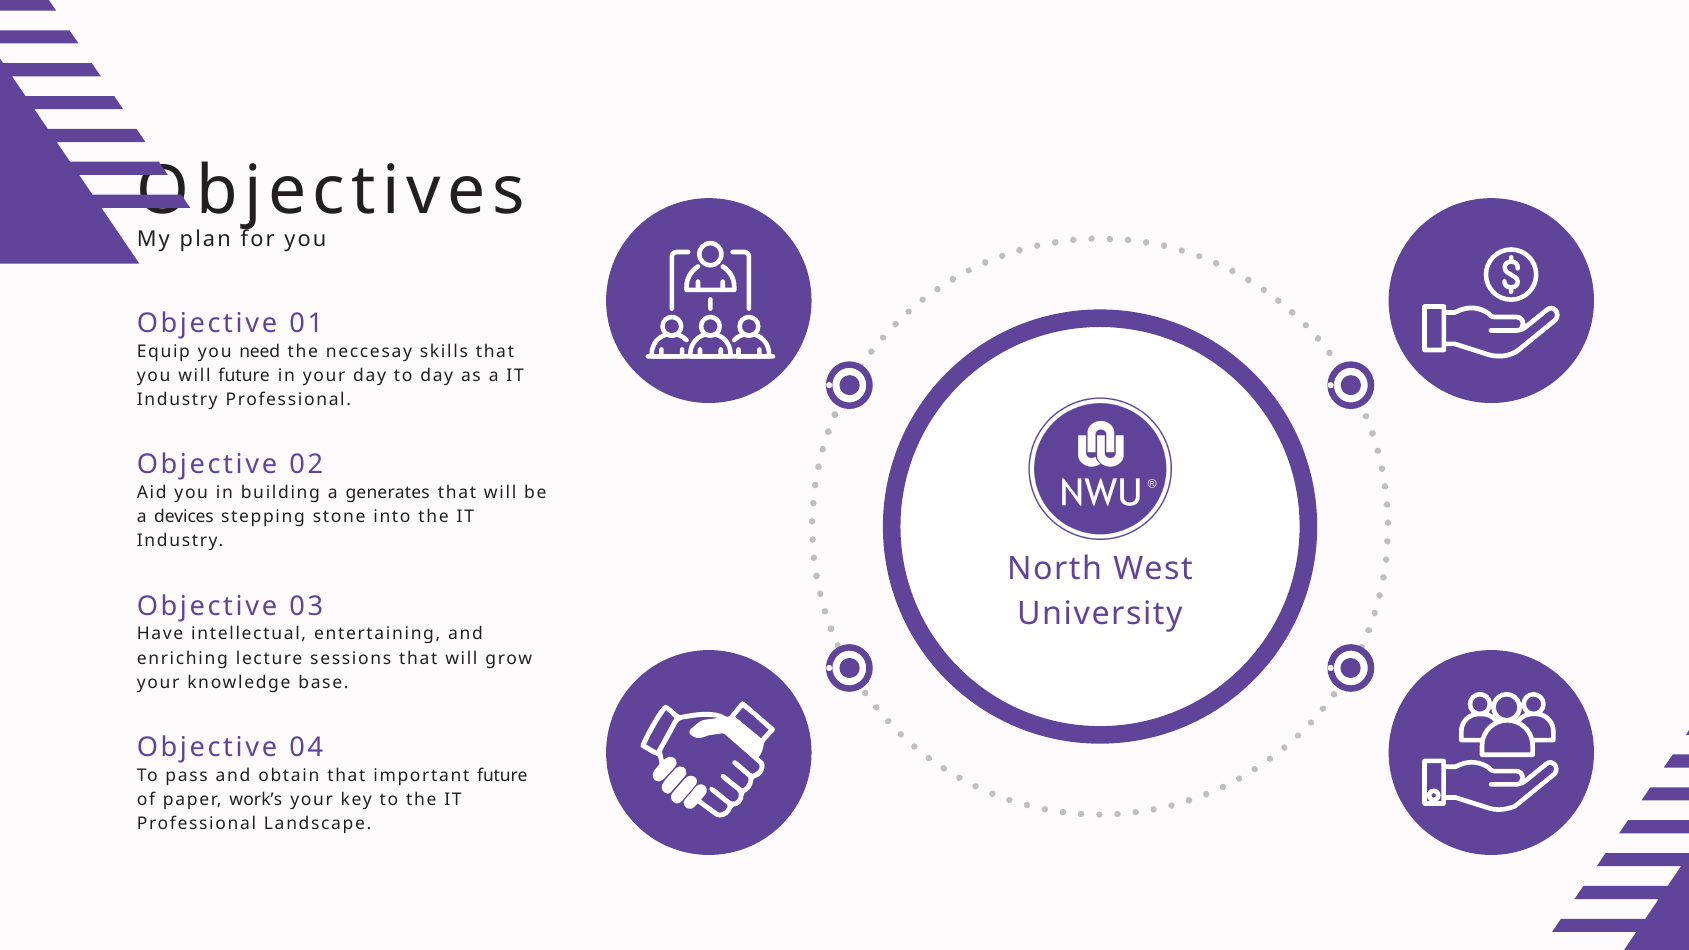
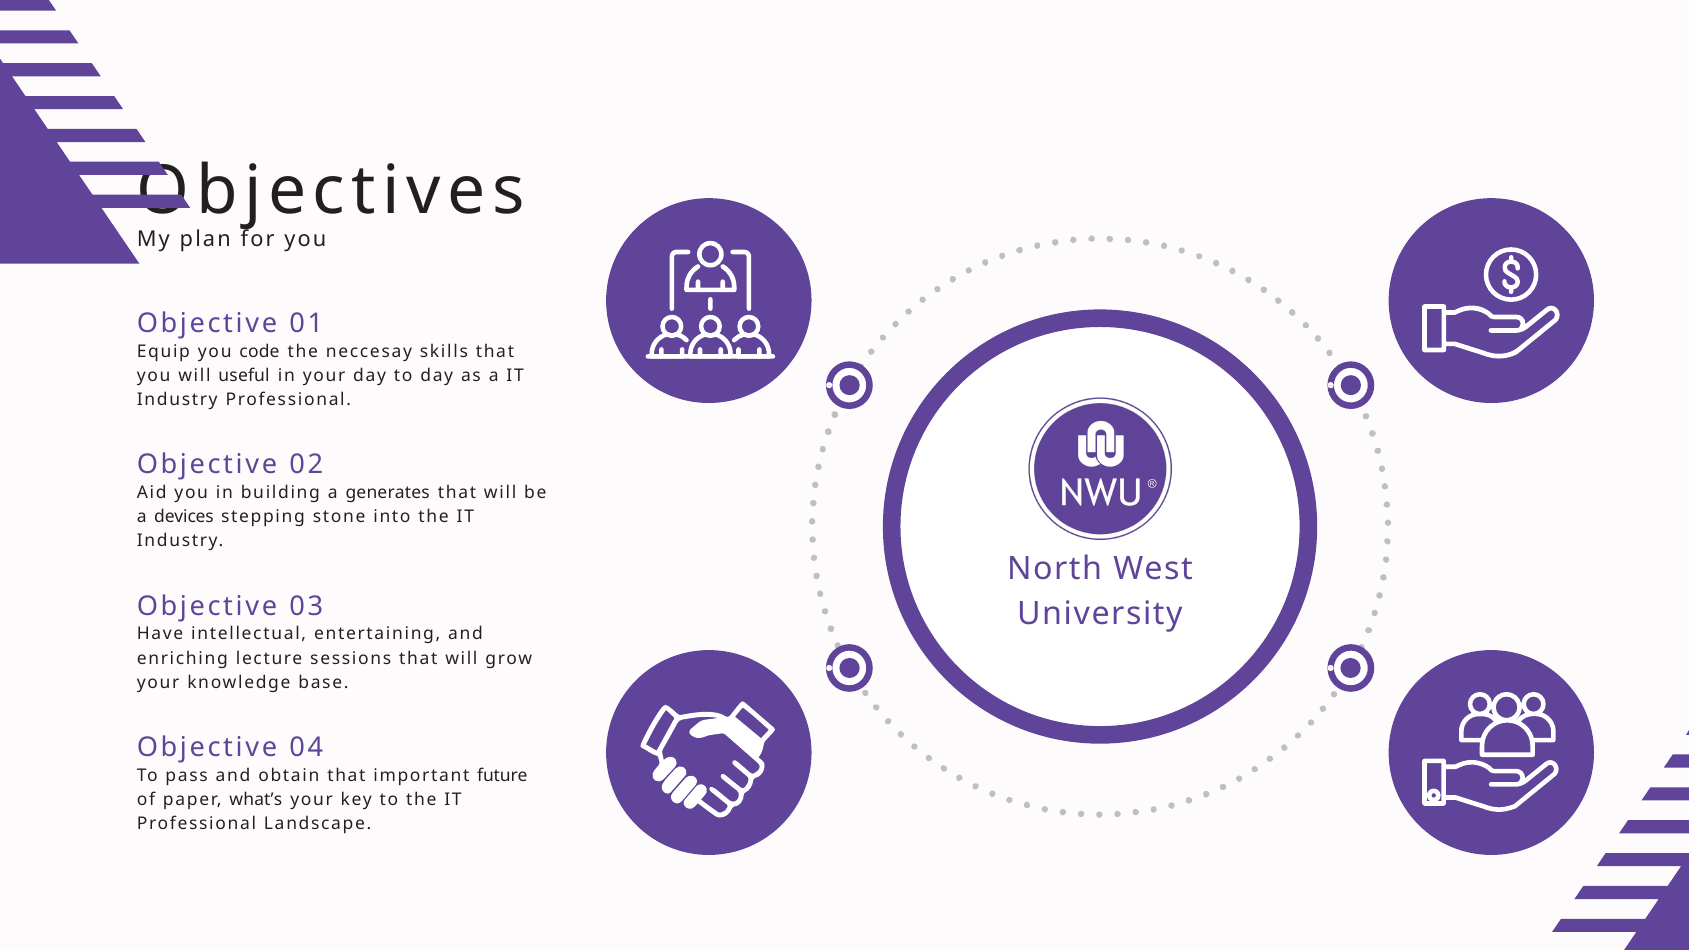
need: need -> code
will future: future -> useful
work’s: work’s -> what’s
